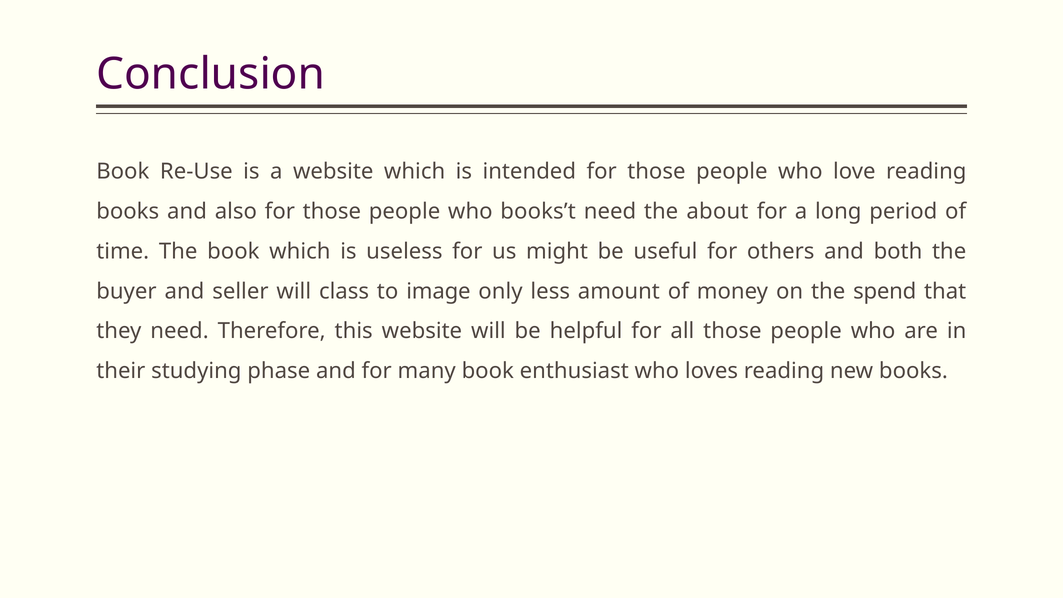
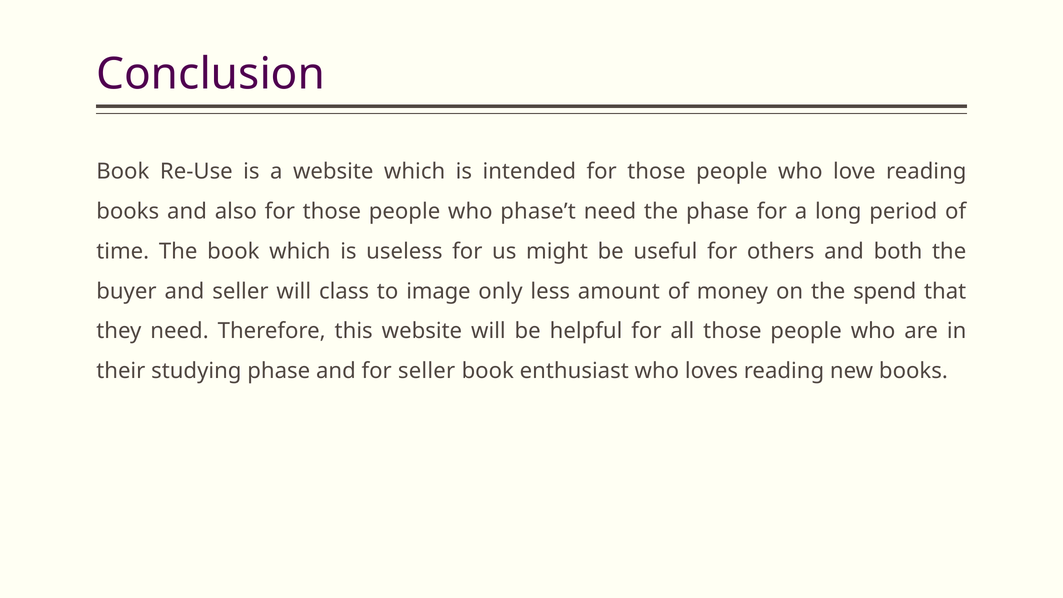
books’t: books’t -> phase’t
the about: about -> phase
for many: many -> seller
